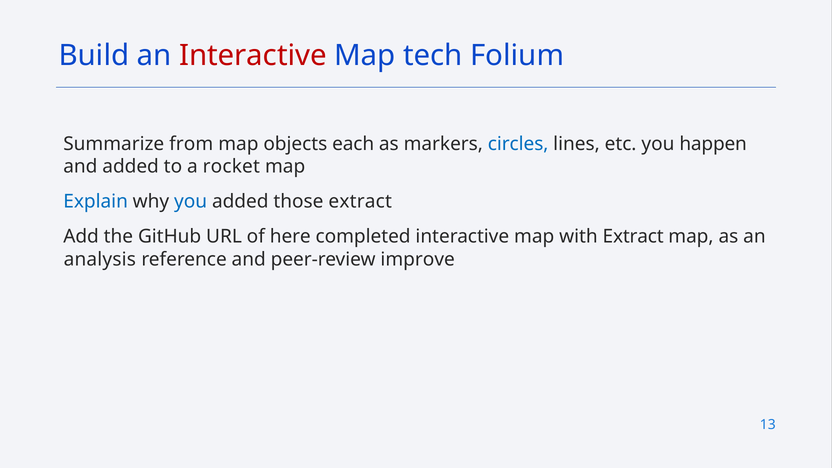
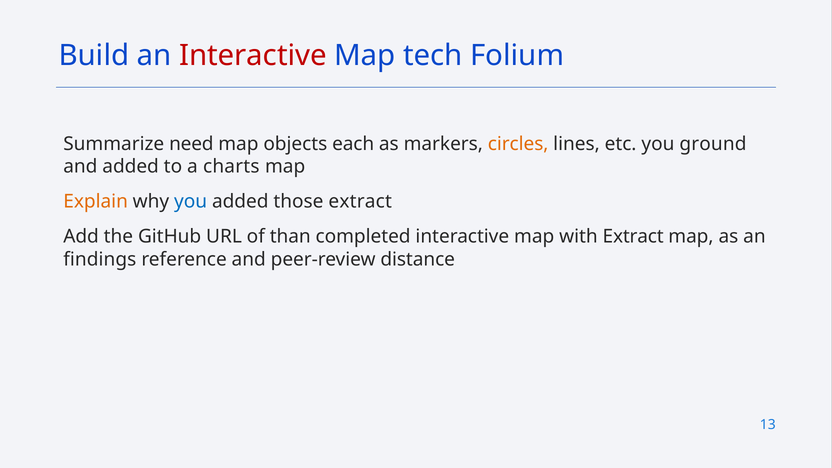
from: from -> need
circles colour: blue -> orange
happen: happen -> ground
rocket: rocket -> charts
Explain colour: blue -> orange
here: here -> than
analysis: analysis -> findings
improve: improve -> distance
